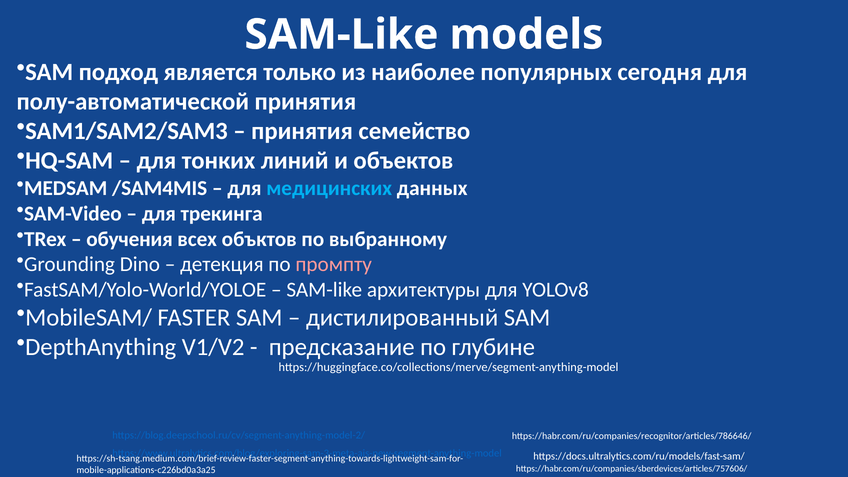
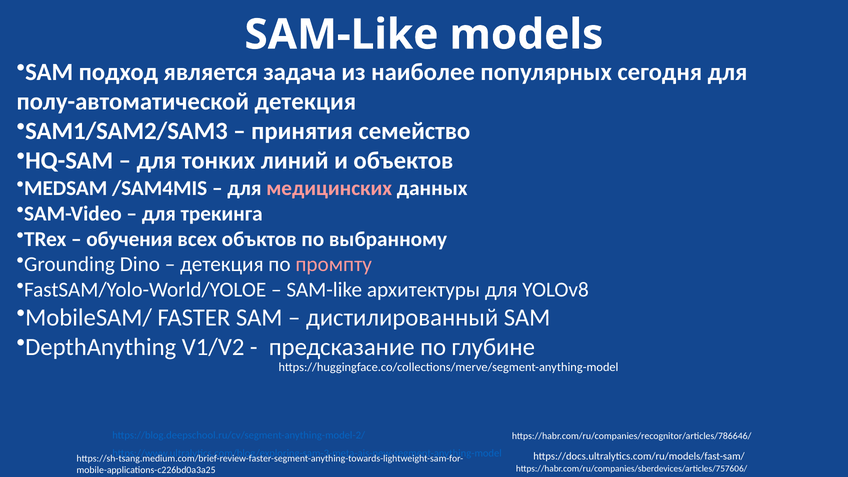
только: только -> задача
полу-автоматической принятия: принятия -> детекция
медицинских colour: light blue -> pink
